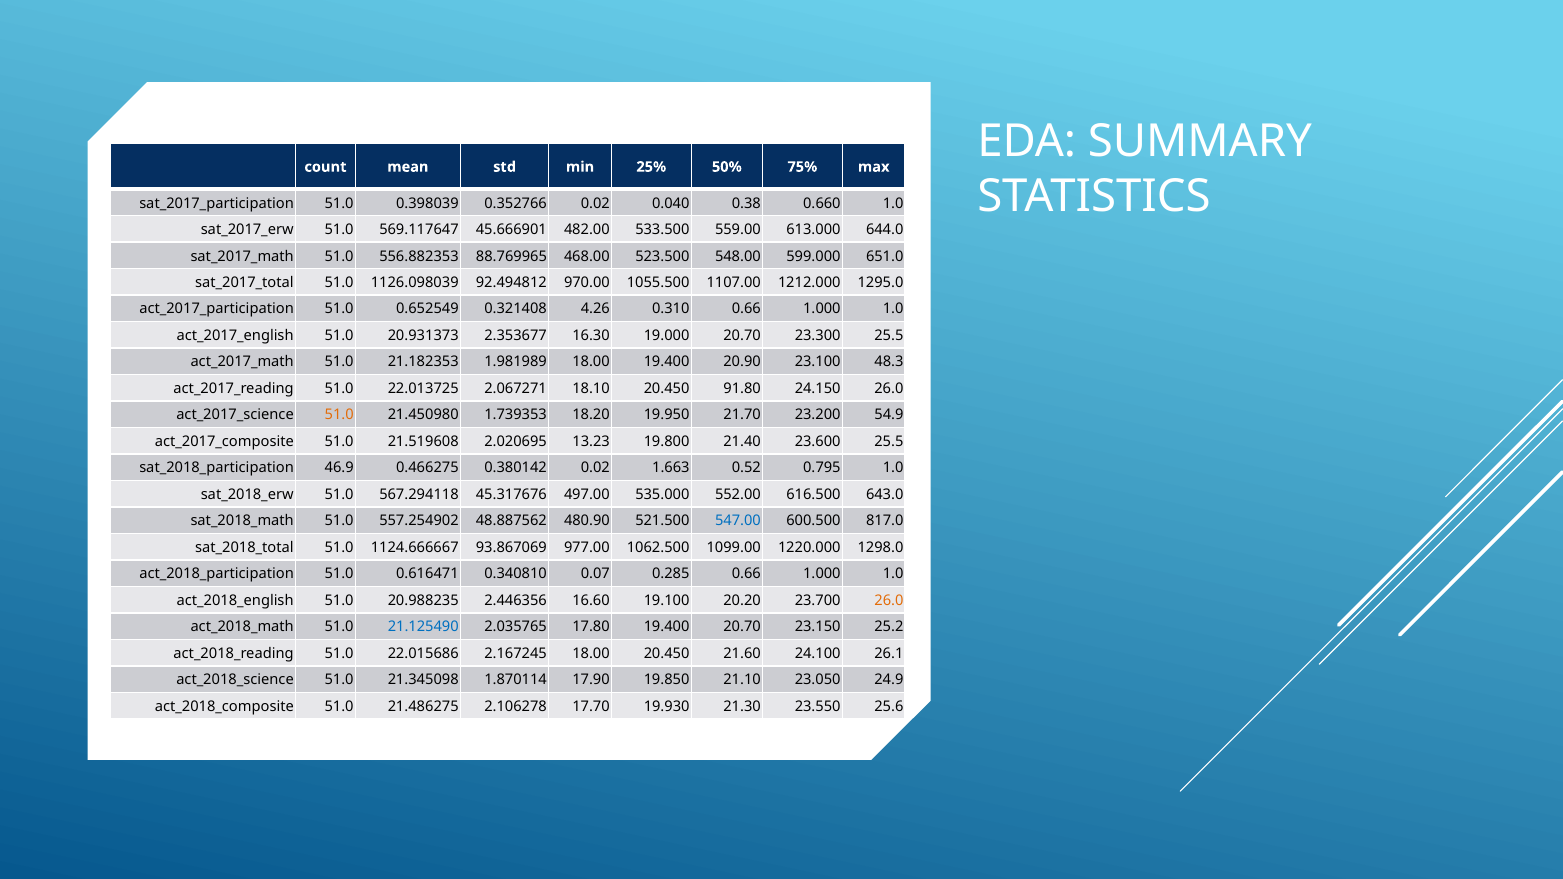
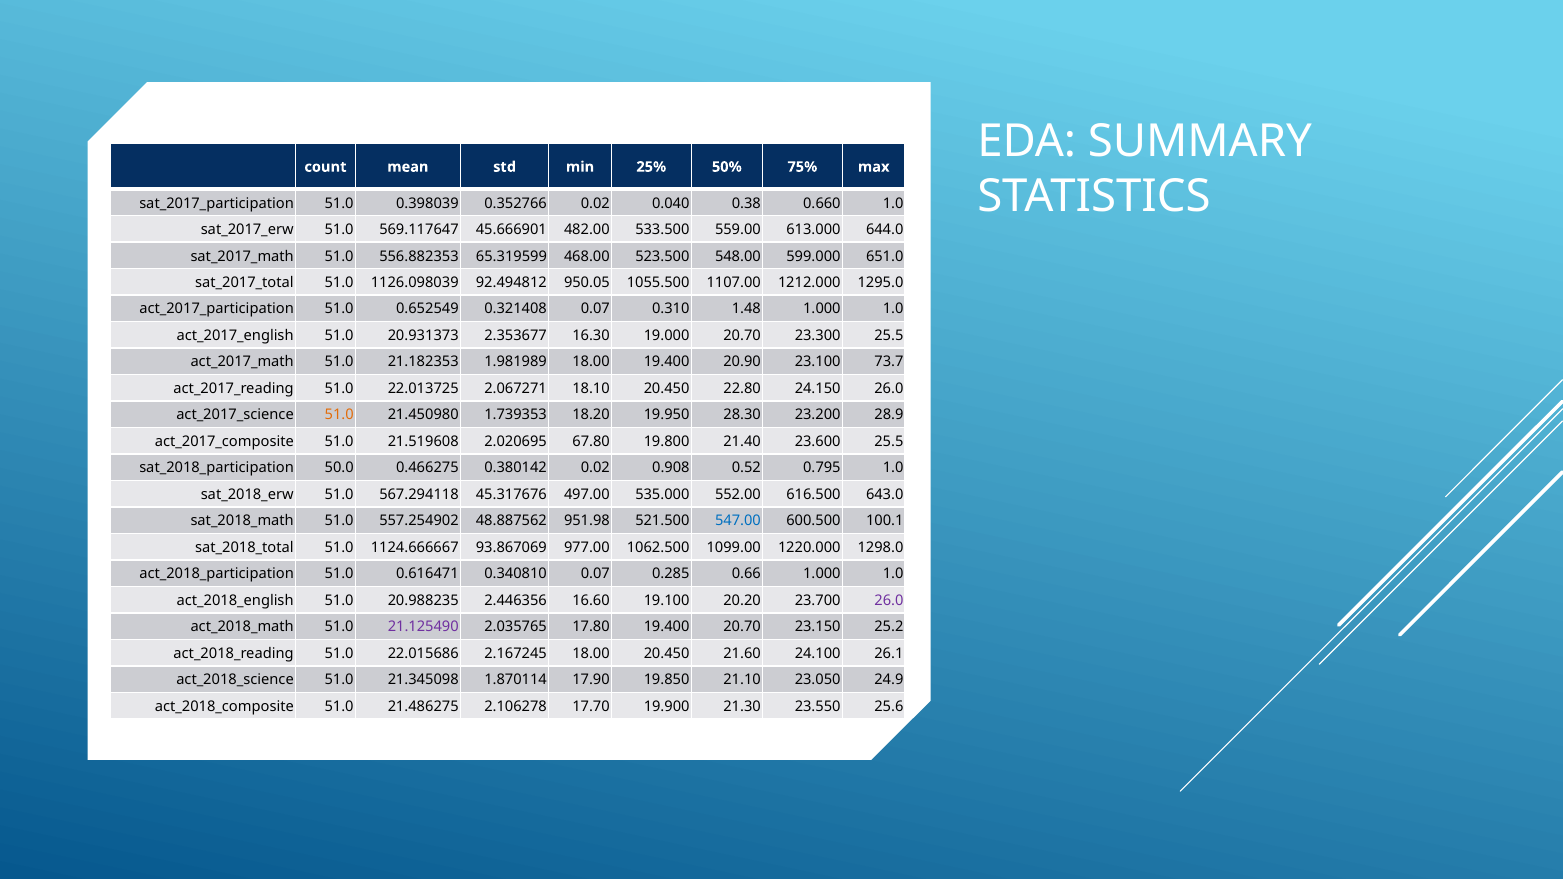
88.769965: 88.769965 -> 65.319599
970.00: 970.00 -> 950.05
0.321408 4.26: 4.26 -> 0.07
0.310 0.66: 0.66 -> 1.48
48.3: 48.3 -> 73.7
91.80: 91.80 -> 22.80
21.70: 21.70 -> 28.30
54.9: 54.9 -> 28.9
13.23: 13.23 -> 67.80
46.9: 46.9 -> 50.0
1.663: 1.663 -> 0.908
480.90: 480.90 -> 951.98
817.0: 817.0 -> 100.1
26.0 at (889, 601) colour: orange -> purple
21.125490 colour: blue -> purple
19.930: 19.930 -> 19.900
